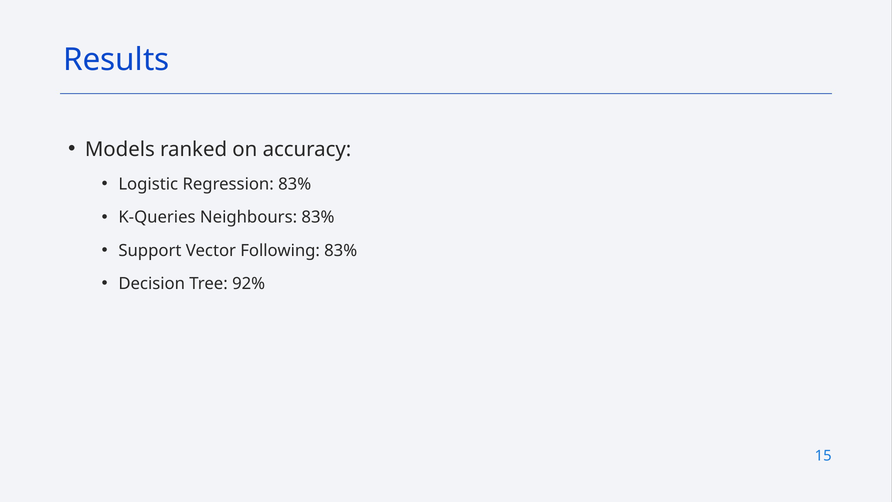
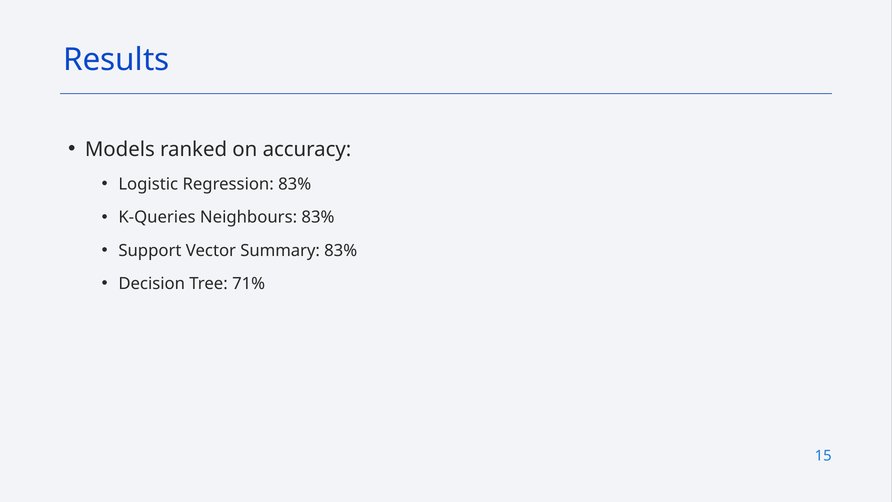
Following: Following -> Summary
92%: 92% -> 71%
